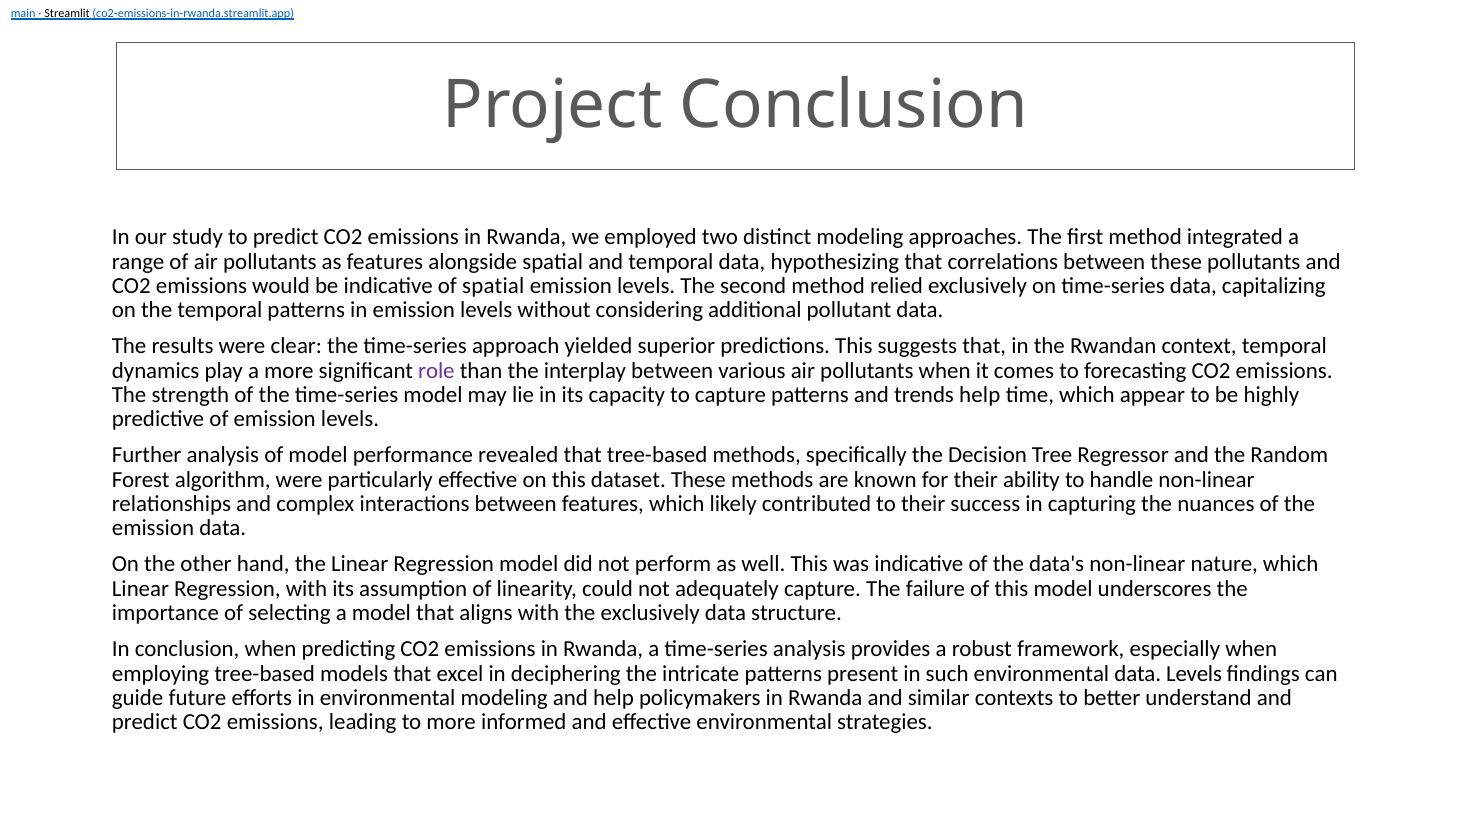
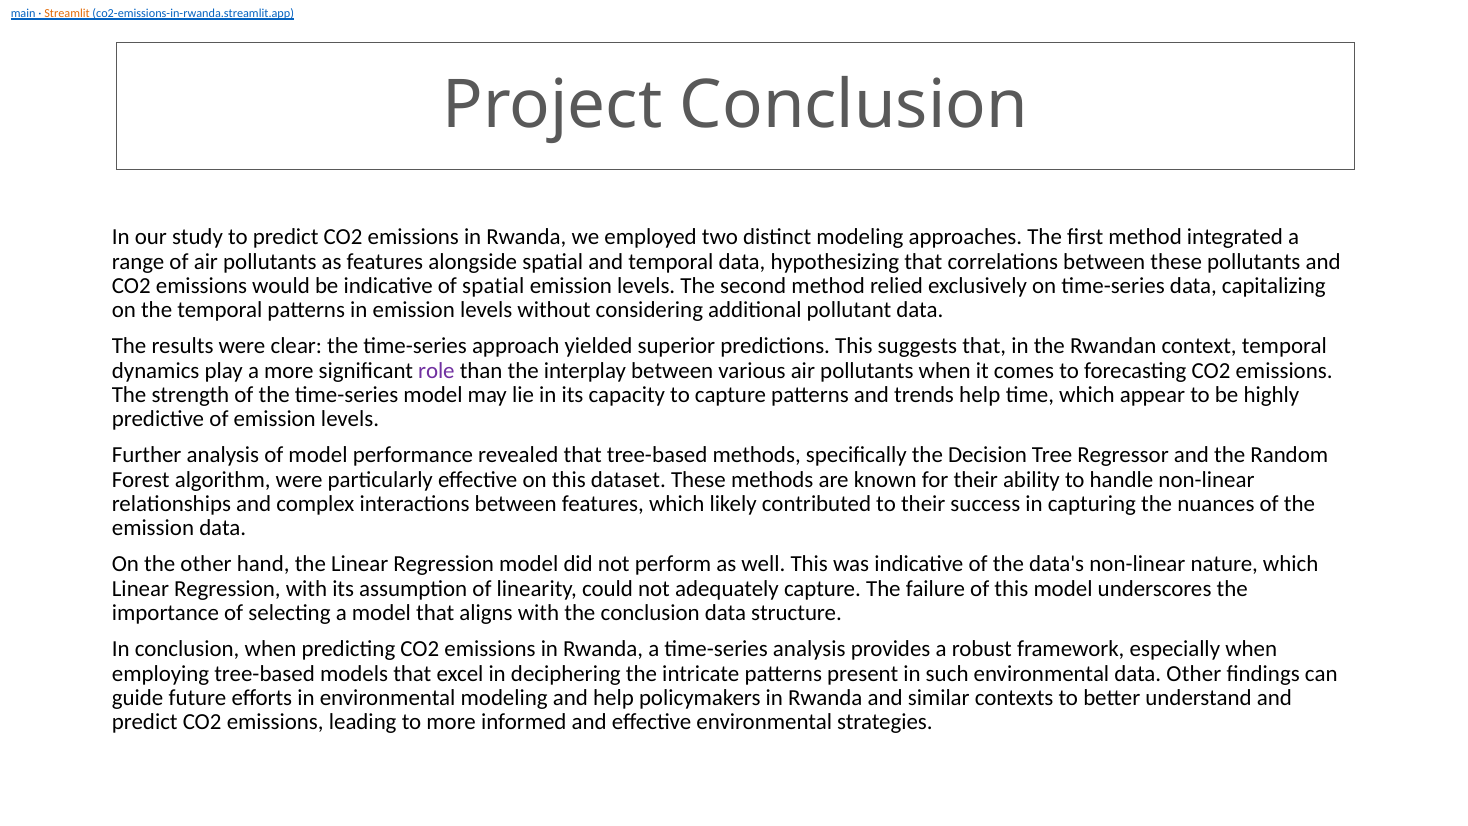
Streamlit colour: black -> orange
the exclusively: exclusively -> conclusion
data Levels: Levels -> Other
